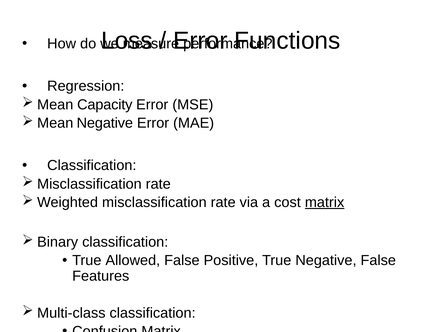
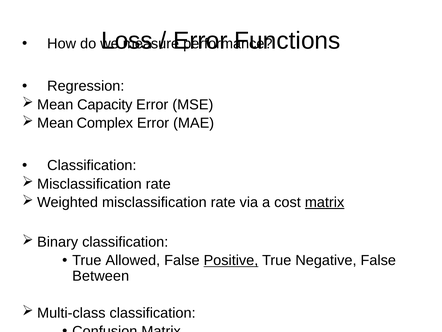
Negative at (105, 123): Negative -> Complex
Positive underline: none -> present
Features: Features -> Between
